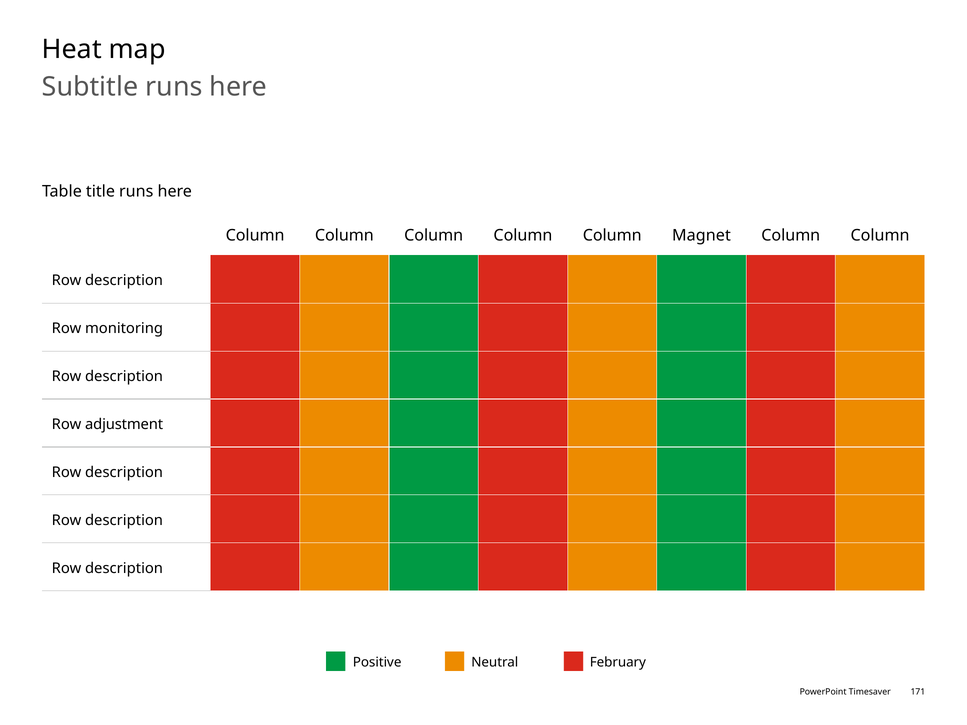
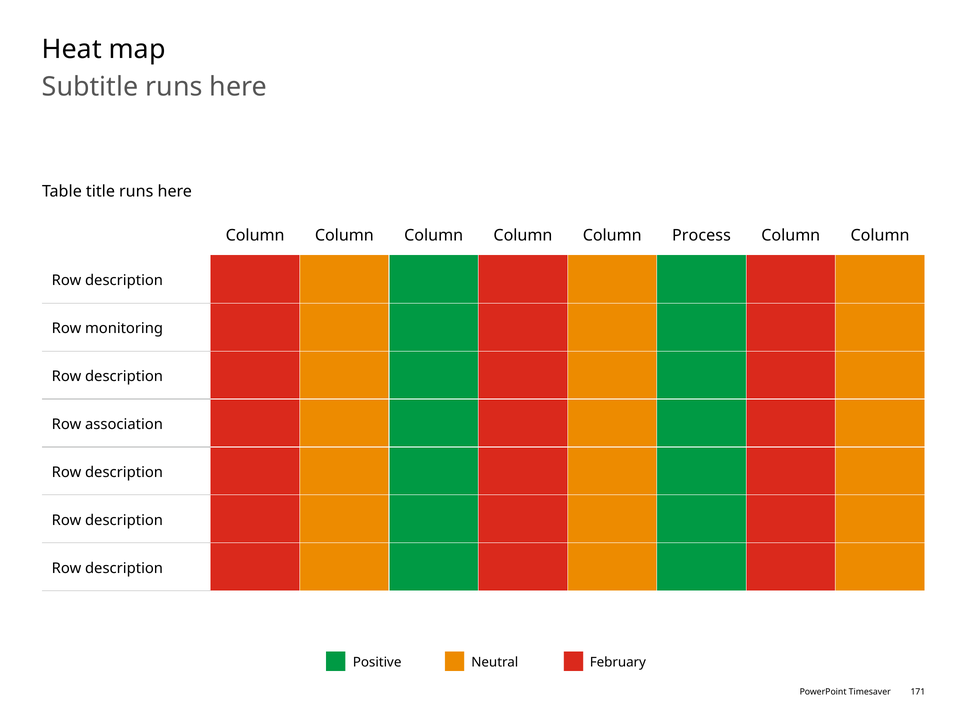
Magnet: Magnet -> Process
adjustment: adjustment -> association
